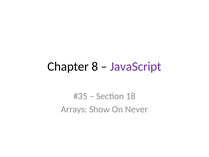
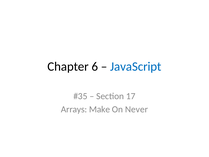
8: 8 -> 6
JavaScript colour: purple -> blue
18: 18 -> 17
Show: Show -> Make
